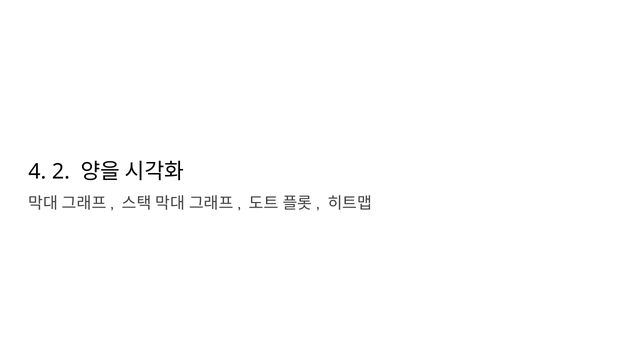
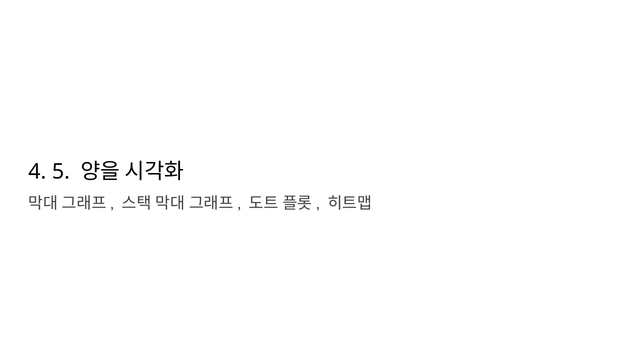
2: 2 -> 5
